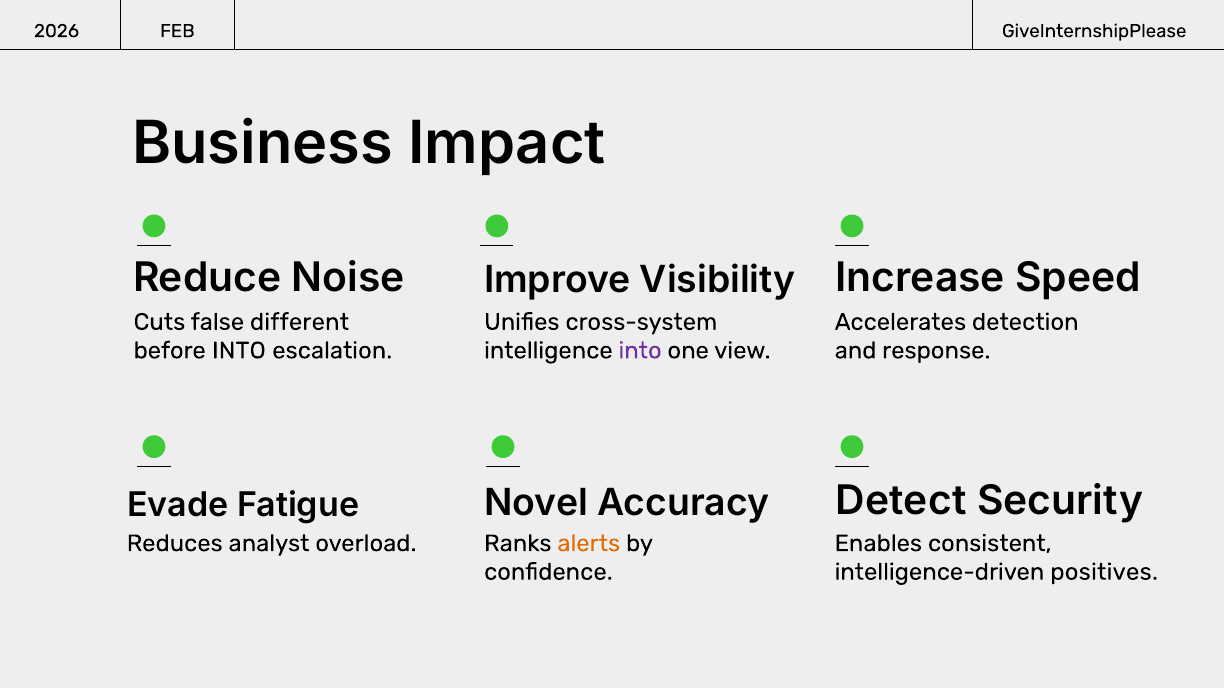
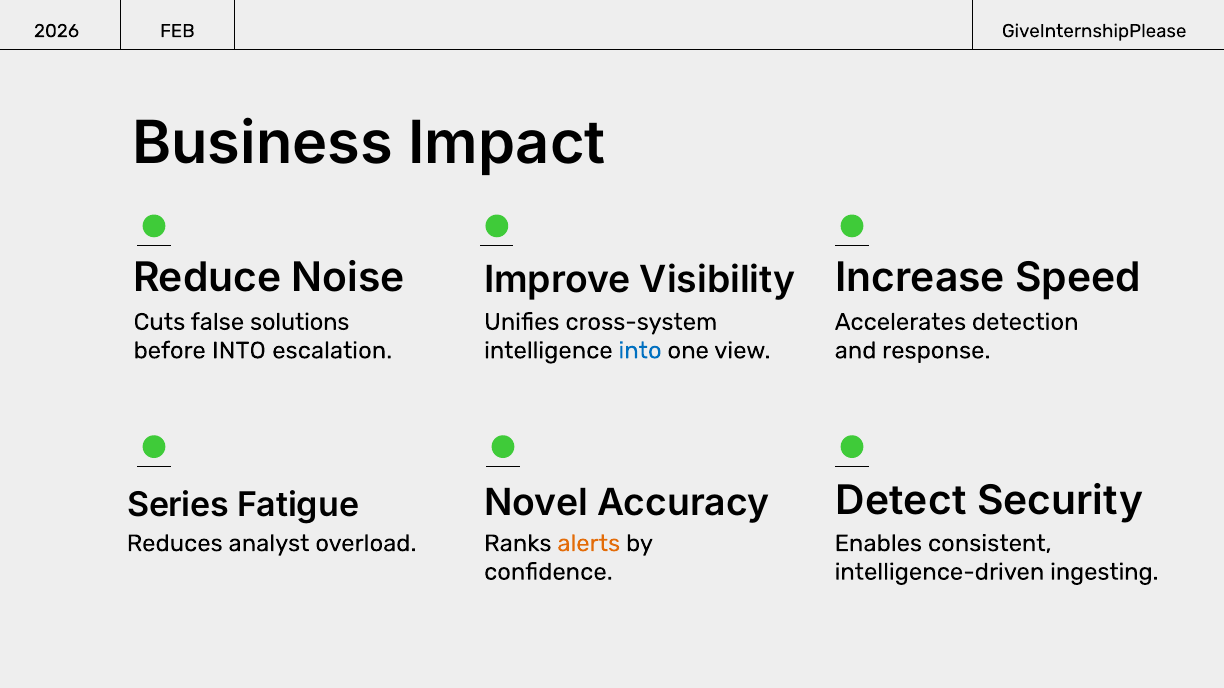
different: different -> solutions
into at (640, 351) colour: purple -> blue
Evade: Evade -> Series
positives: positives -> ingesting
